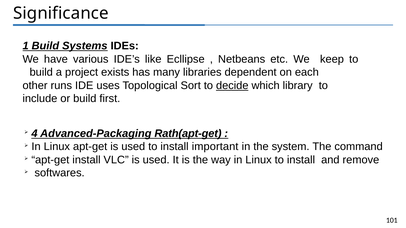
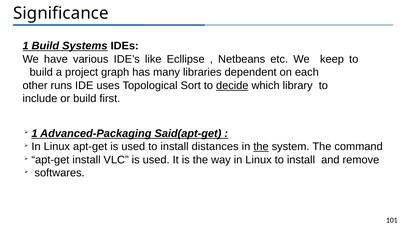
exists: exists -> graph
4 at (35, 134): 4 -> 1
Rath(apt-get: Rath(apt-get -> Said(apt-get
important: important -> distances
the at (261, 147) underline: none -> present
